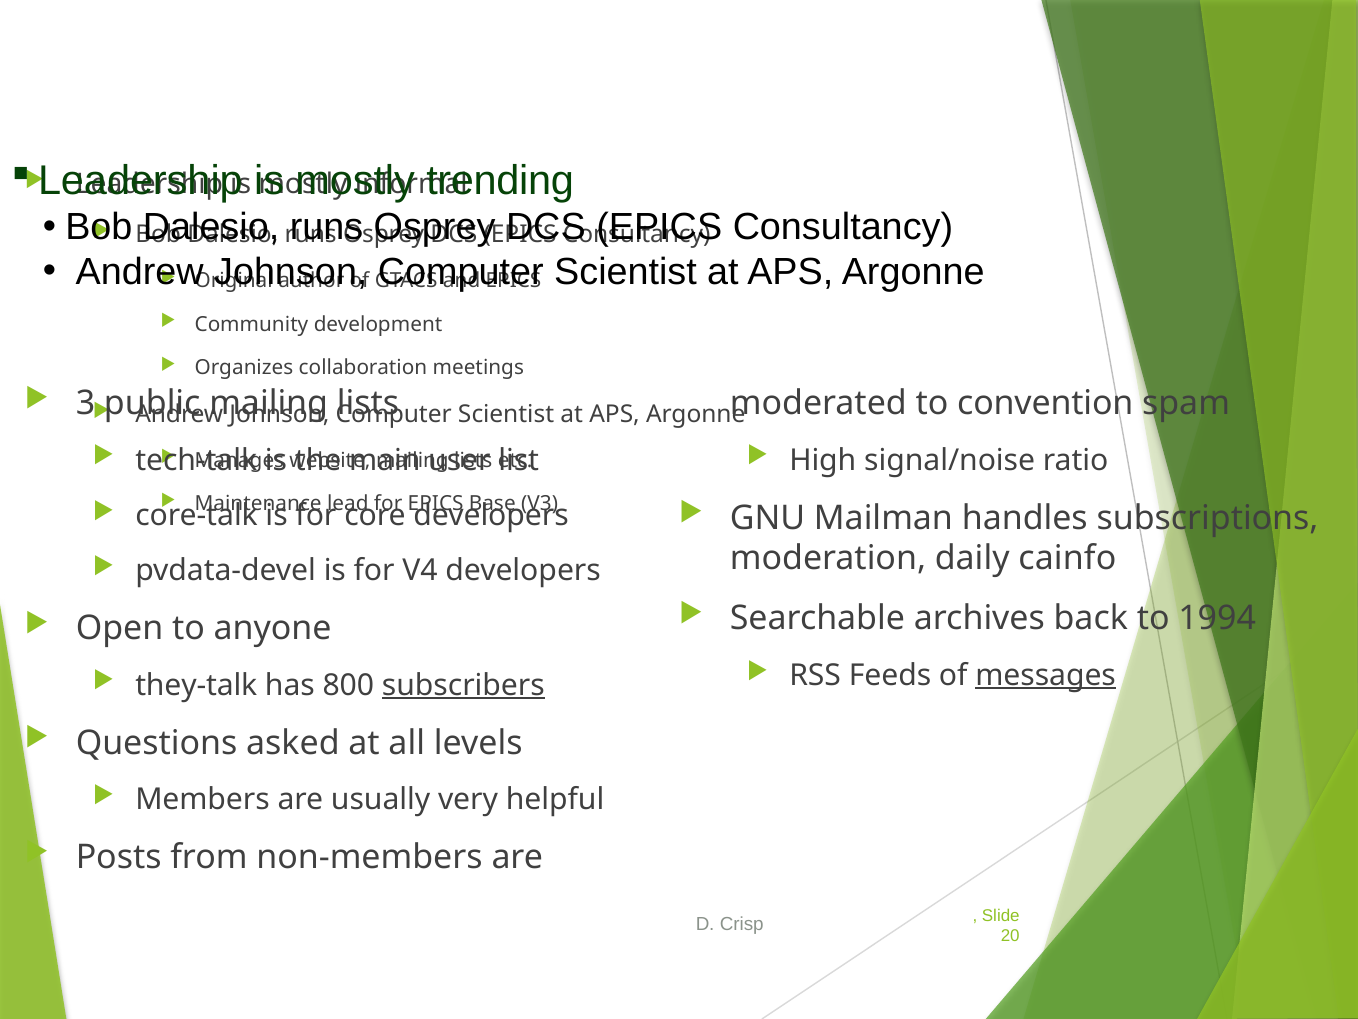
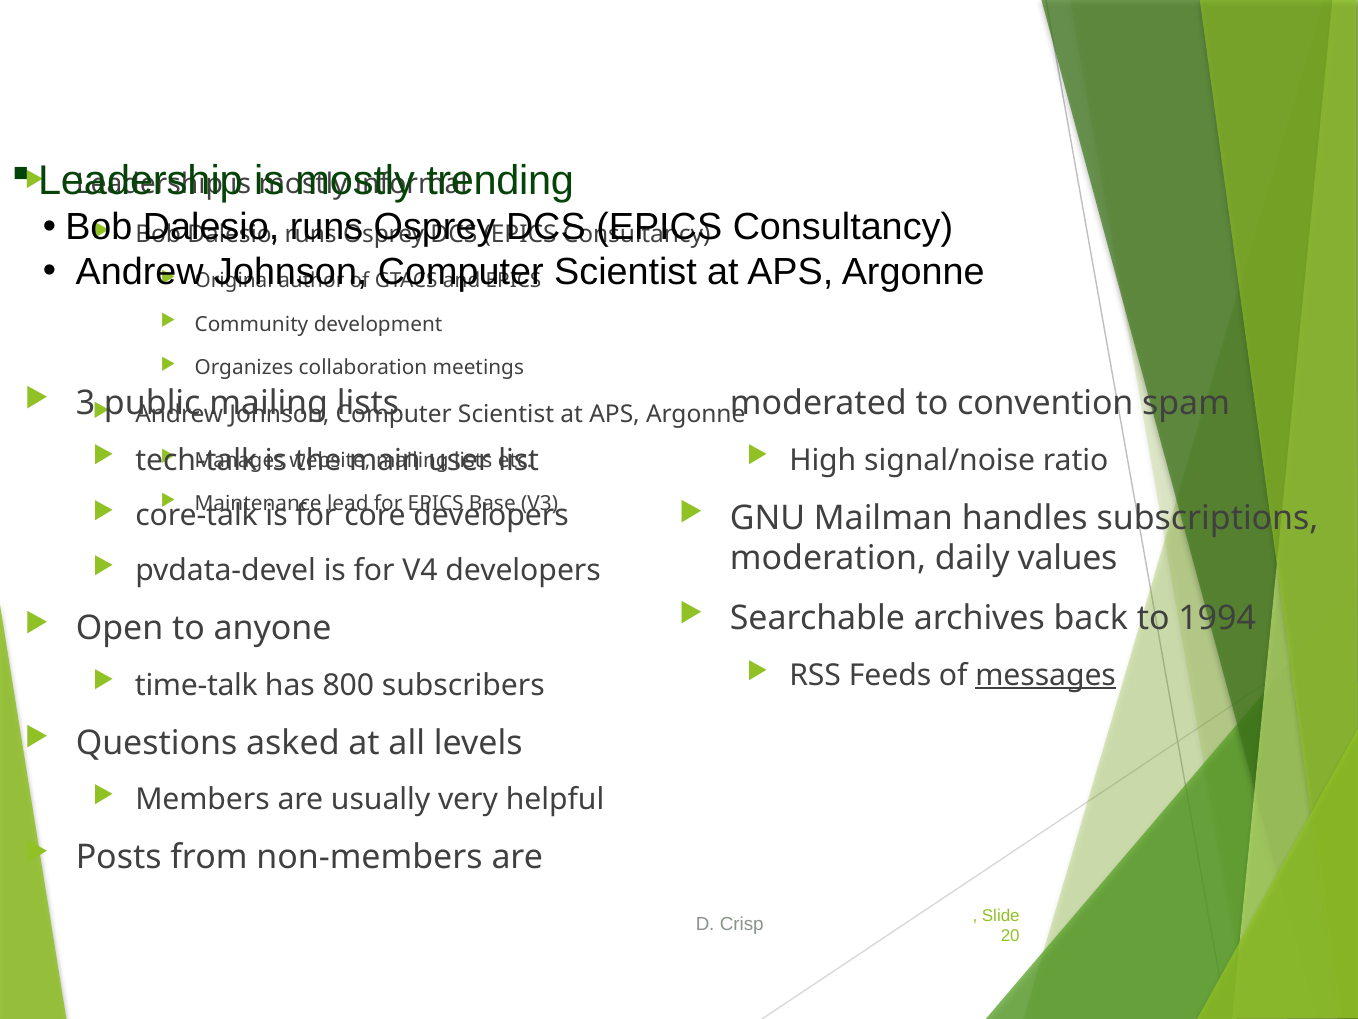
cainfo: cainfo -> values
they-talk: they-talk -> time-talk
subscribers underline: present -> none
